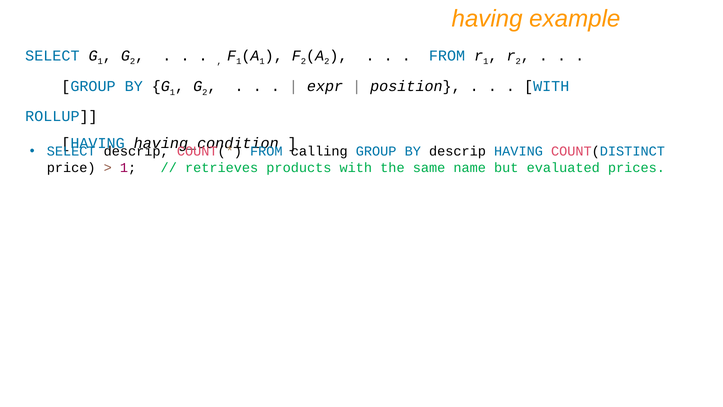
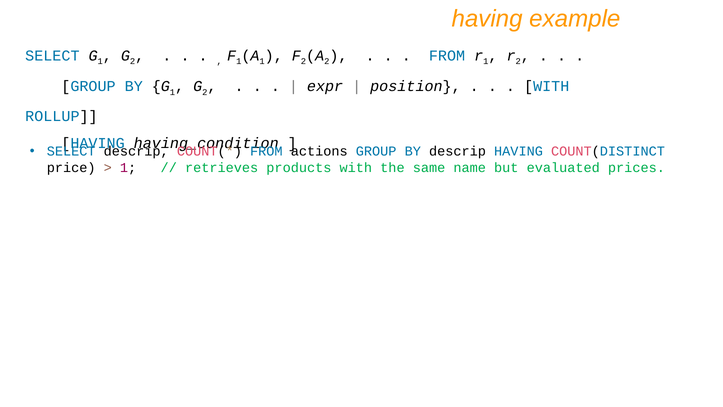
calling: calling -> actions
